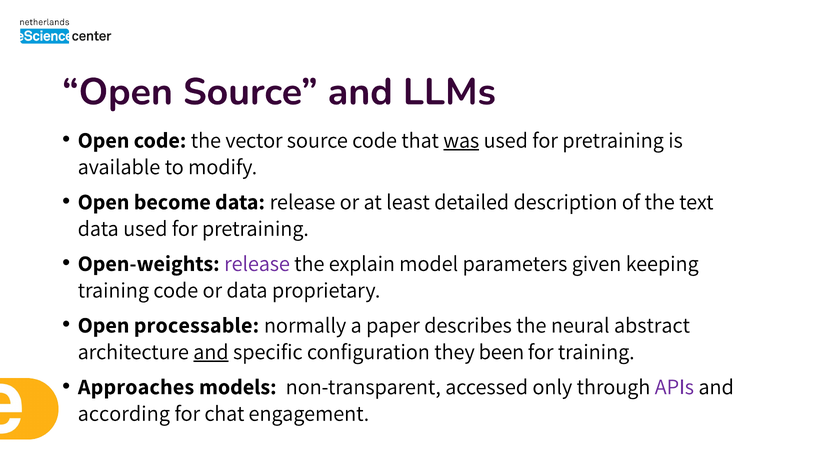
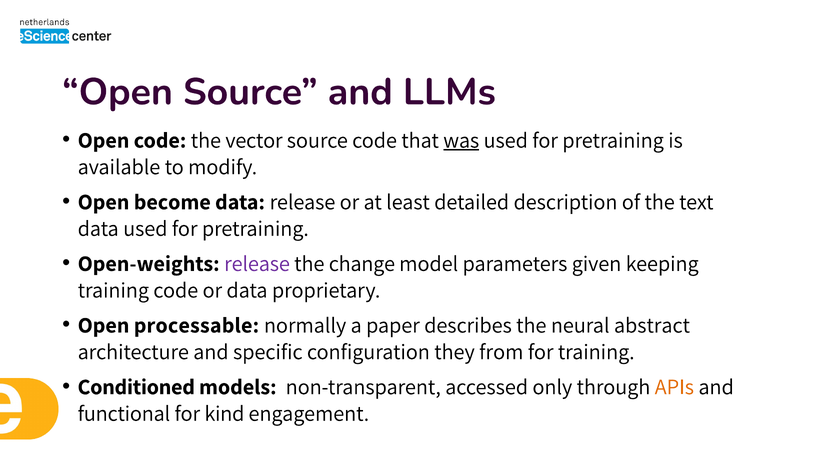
explain: explain -> change
and at (211, 352) underline: present -> none
been: been -> from
Approaches: Approaches -> Conditioned
APIs colour: purple -> orange
according: according -> functional
chat: chat -> kind
